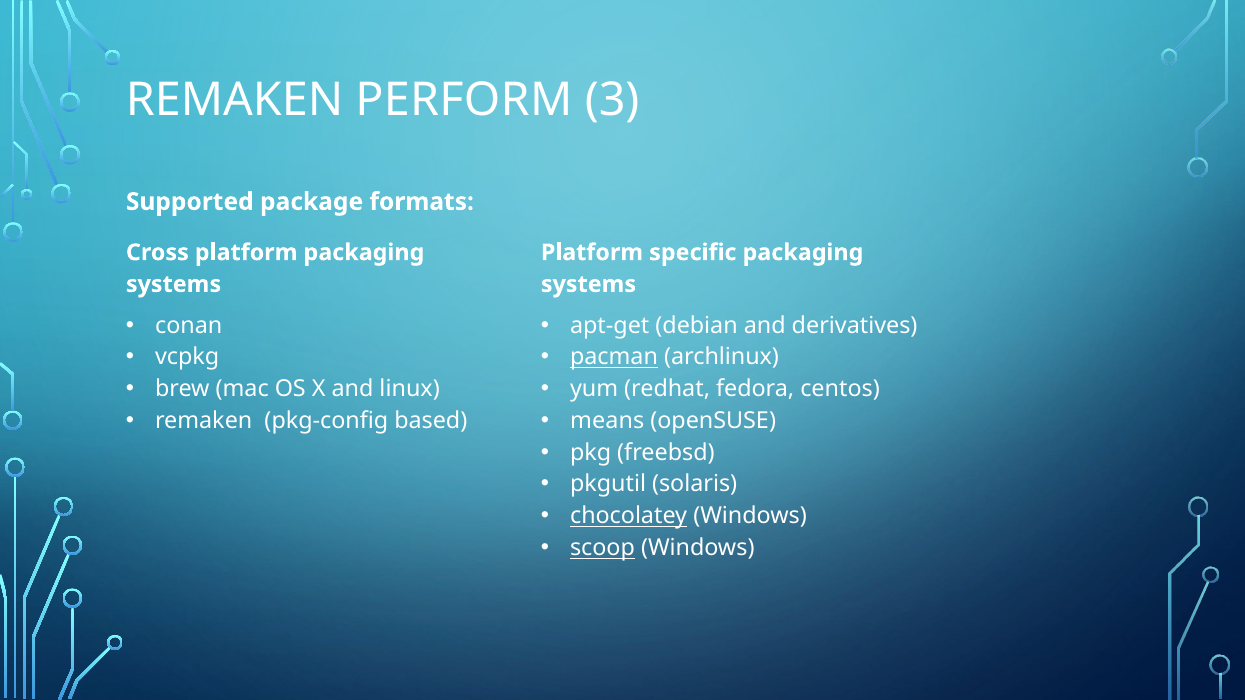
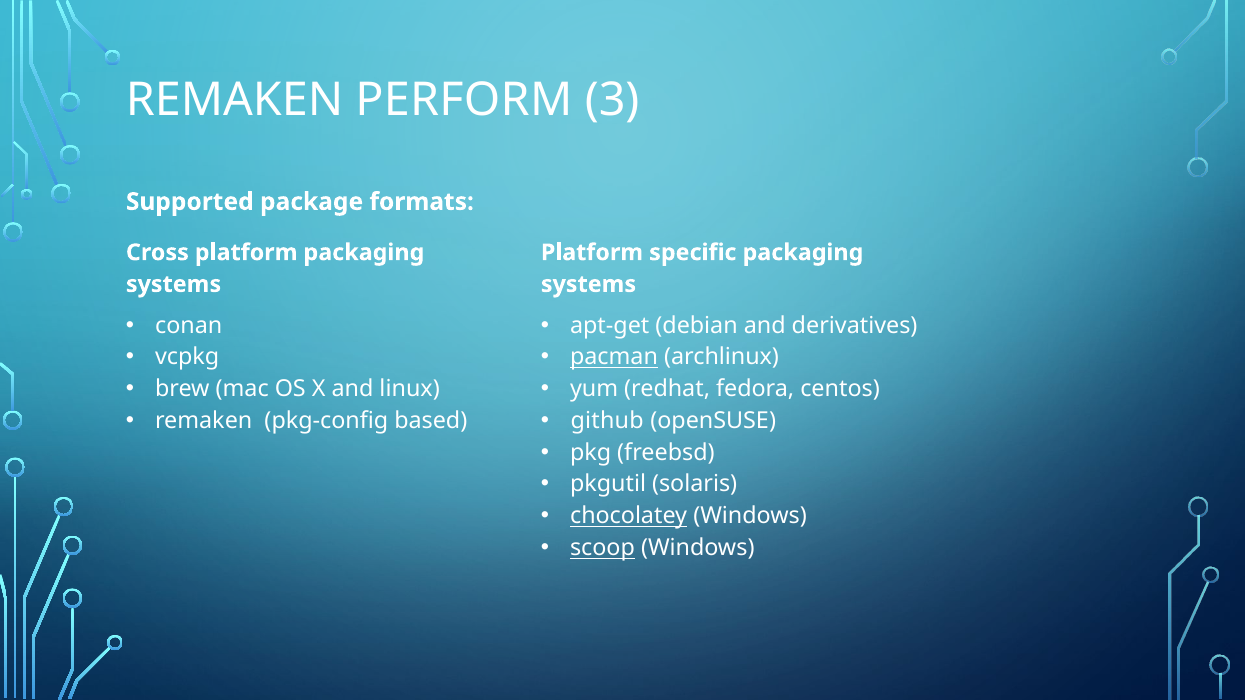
means: means -> github
